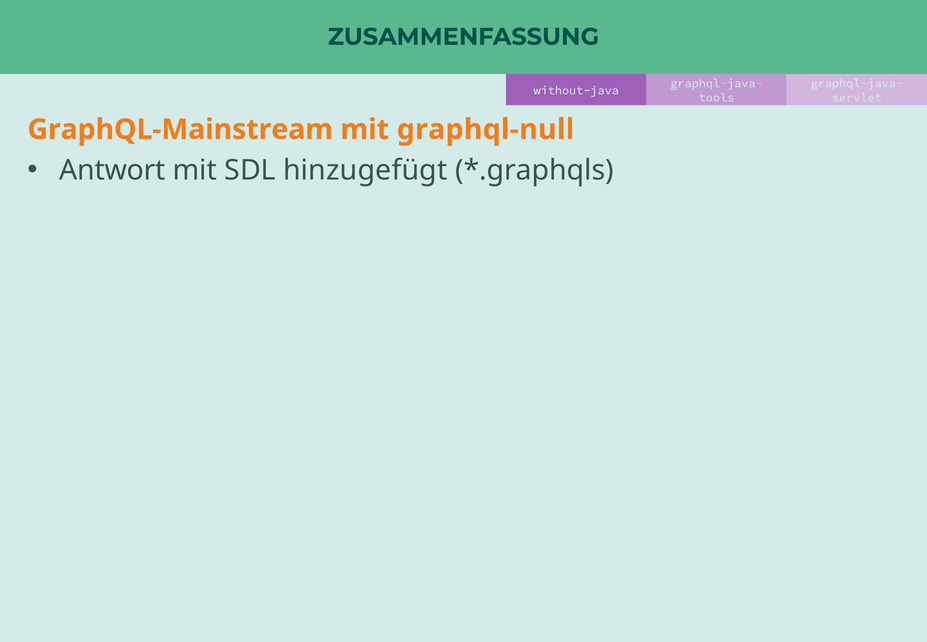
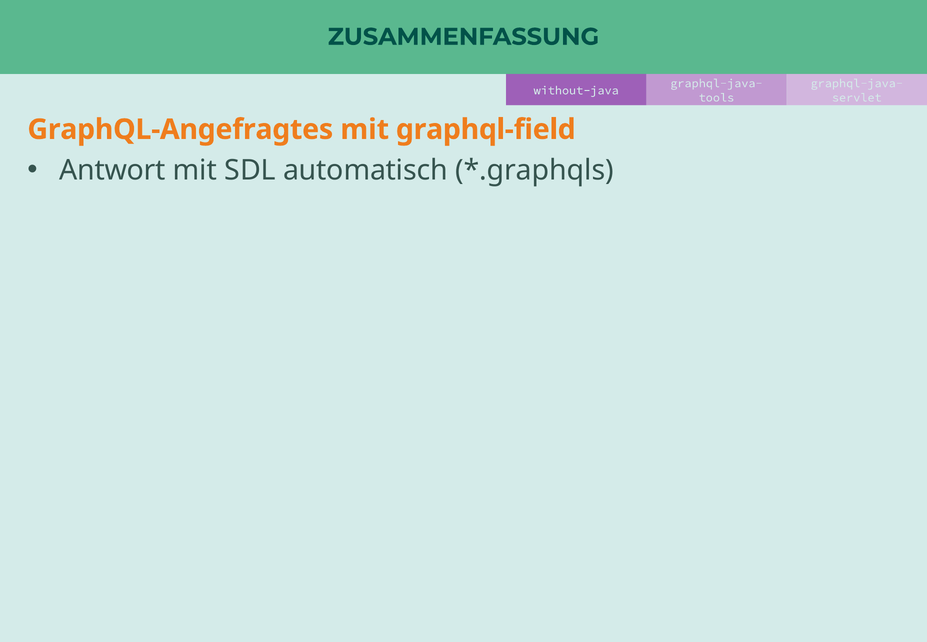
GraphQL-Mainstream: GraphQL-Mainstream -> GraphQL-Angefragtes
graphql-null: graphql-null -> graphql-field
hinzugefügt: hinzugefügt -> automatisch
